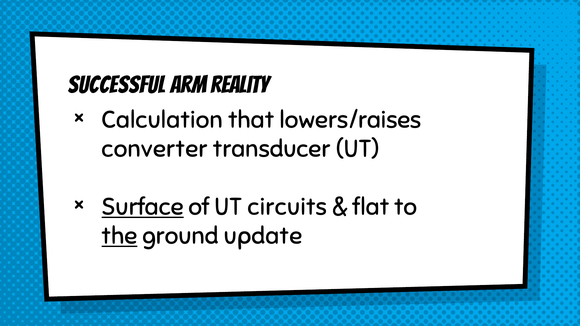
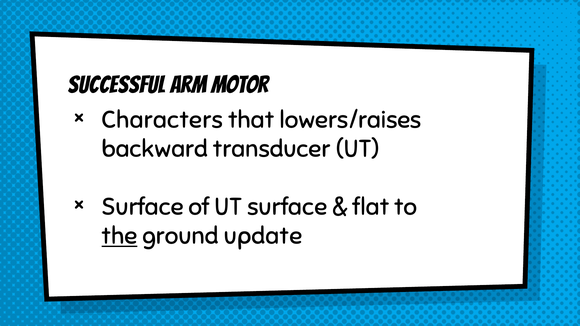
reality: reality -> motor
Calculation: Calculation -> Characters
converter: converter -> backward
Surface at (143, 207) underline: present -> none
UT circuits: circuits -> surface
